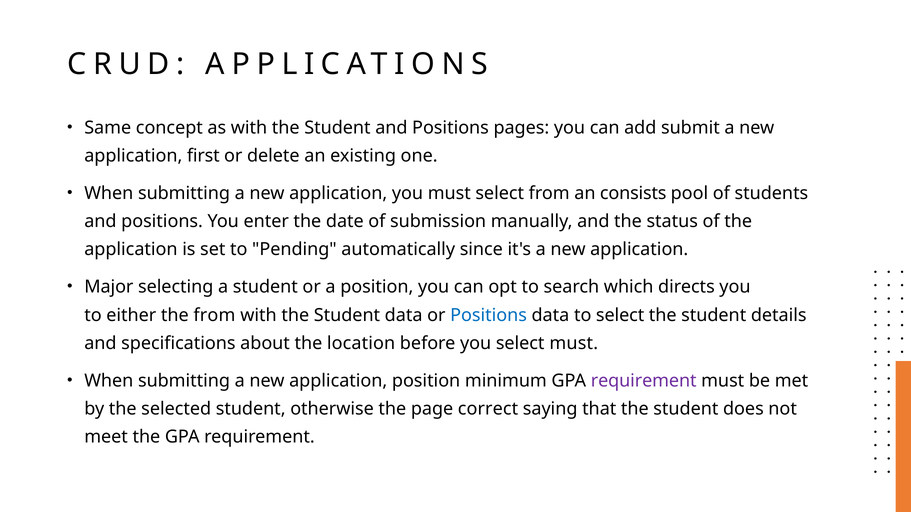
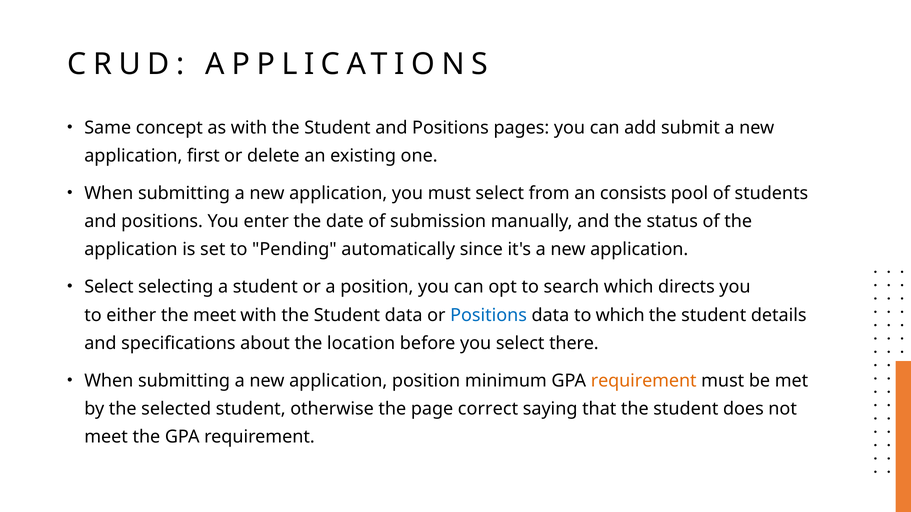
Major at (109, 287): Major -> Select
the from: from -> meet
to select: select -> which
select must: must -> there
requirement at (644, 381) colour: purple -> orange
